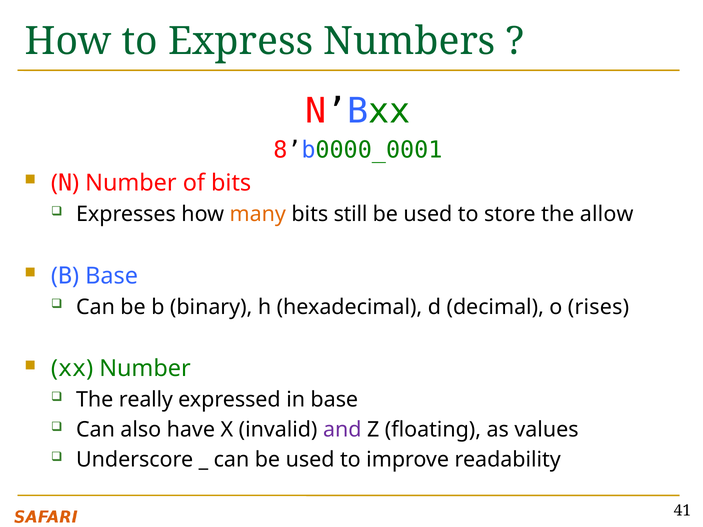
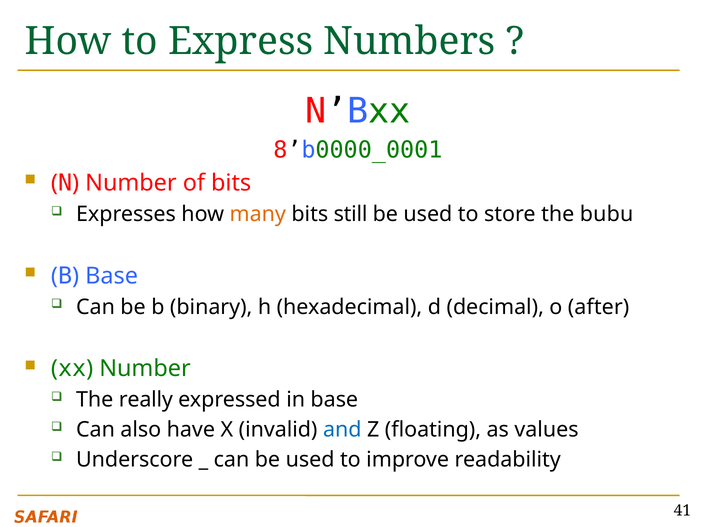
allow: allow -> bubu
rises: rises -> after
and colour: purple -> blue
